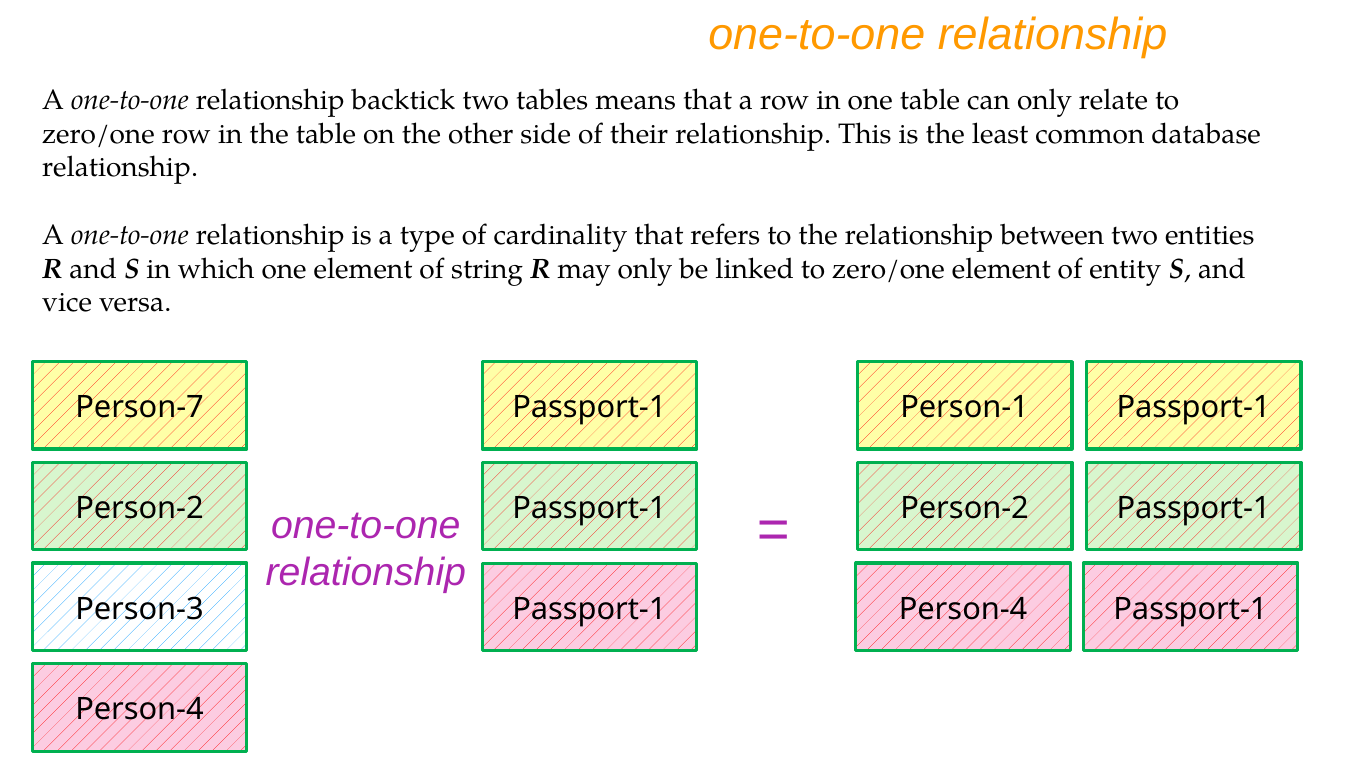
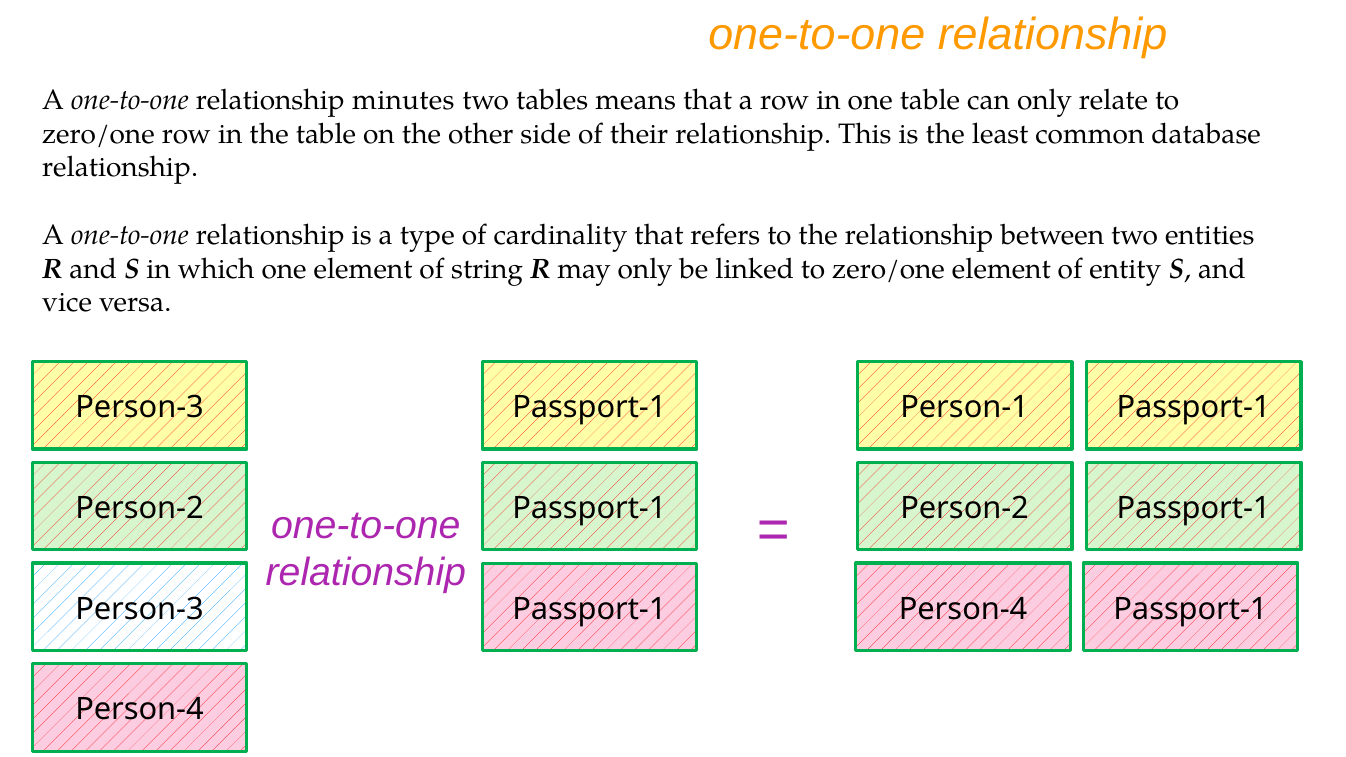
backtick: backtick -> minutes
Person-7 at (140, 407): Person-7 -> Person-3
